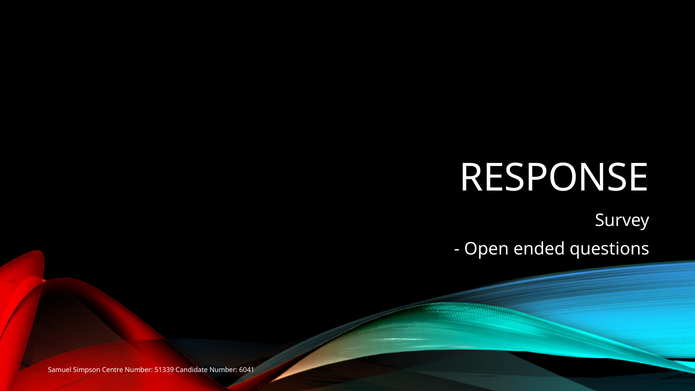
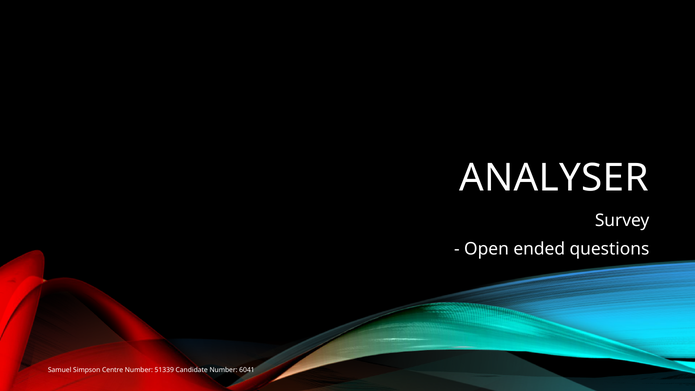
RESPONSE: RESPONSE -> ANALYSER
